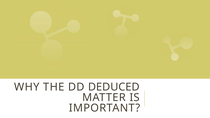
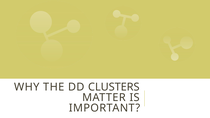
DEDUCED: DEDUCED -> CLUSTERS
